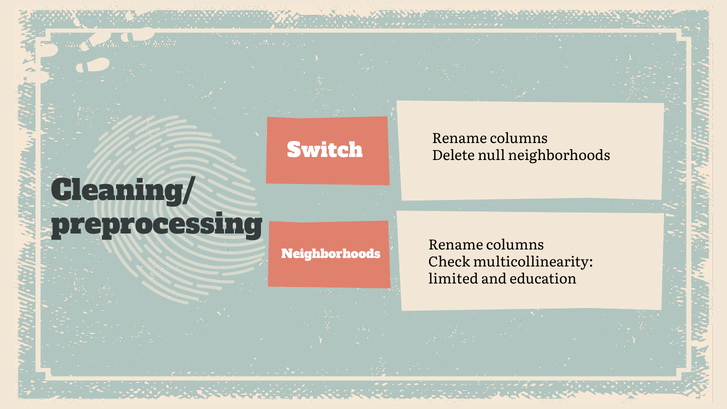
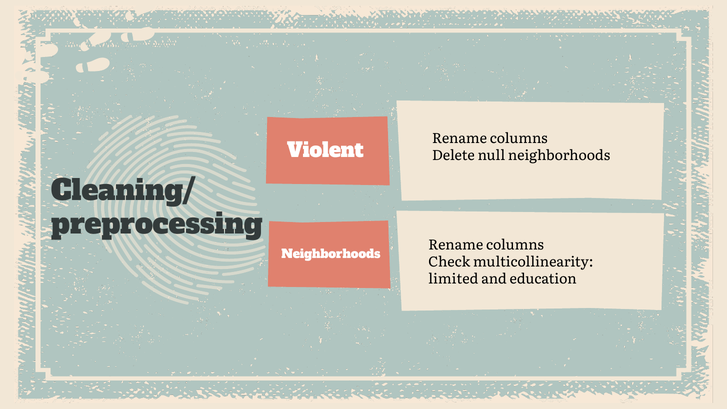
Switch: Switch -> Violent
